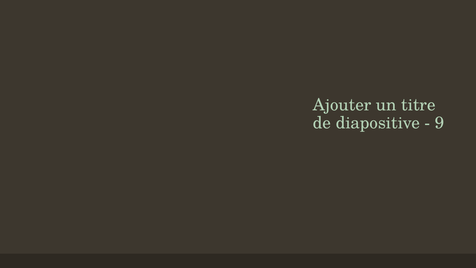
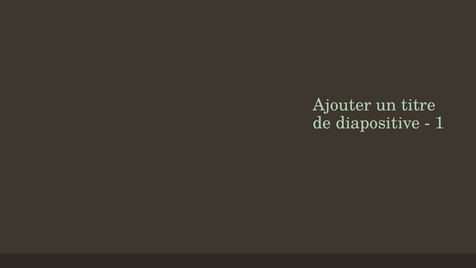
9: 9 -> 1
